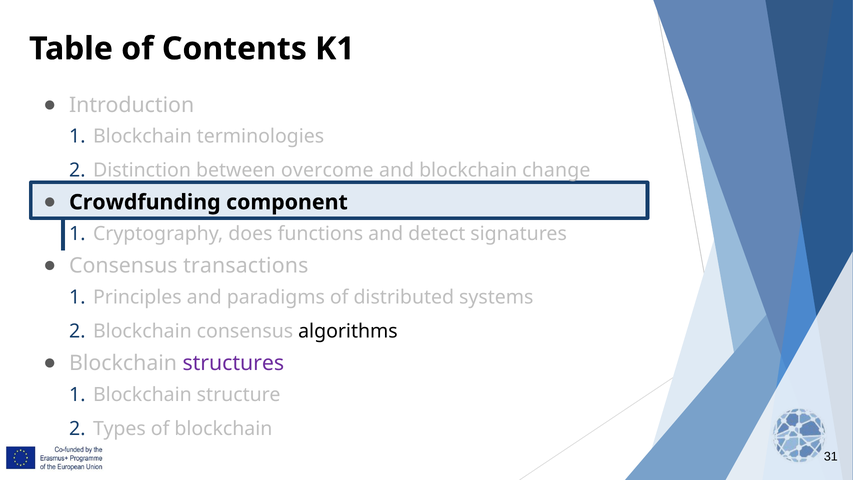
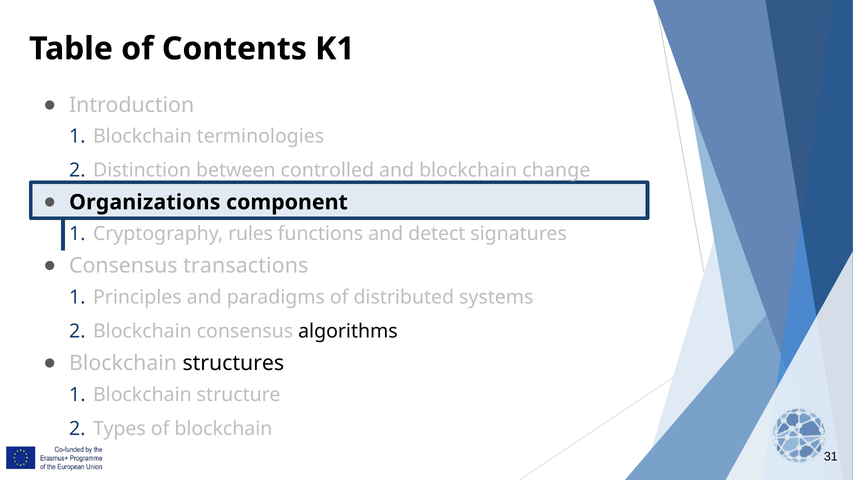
overcome: overcome -> controlled
Crowdfunding: Crowdfunding -> Organizations
does: does -> rules
structures colour: purple -> black
